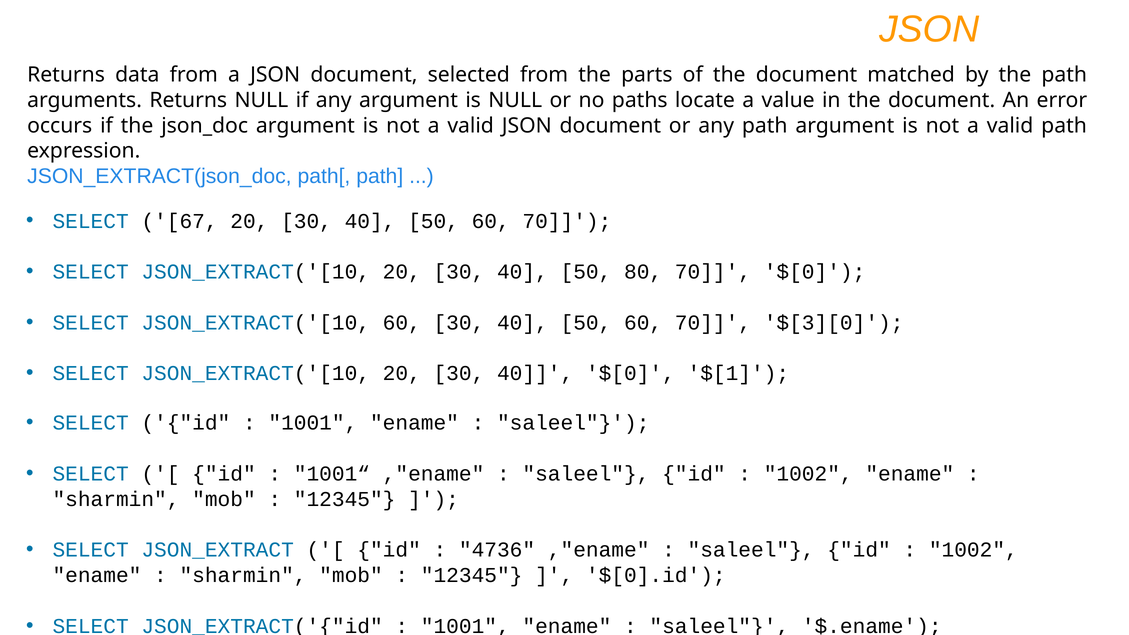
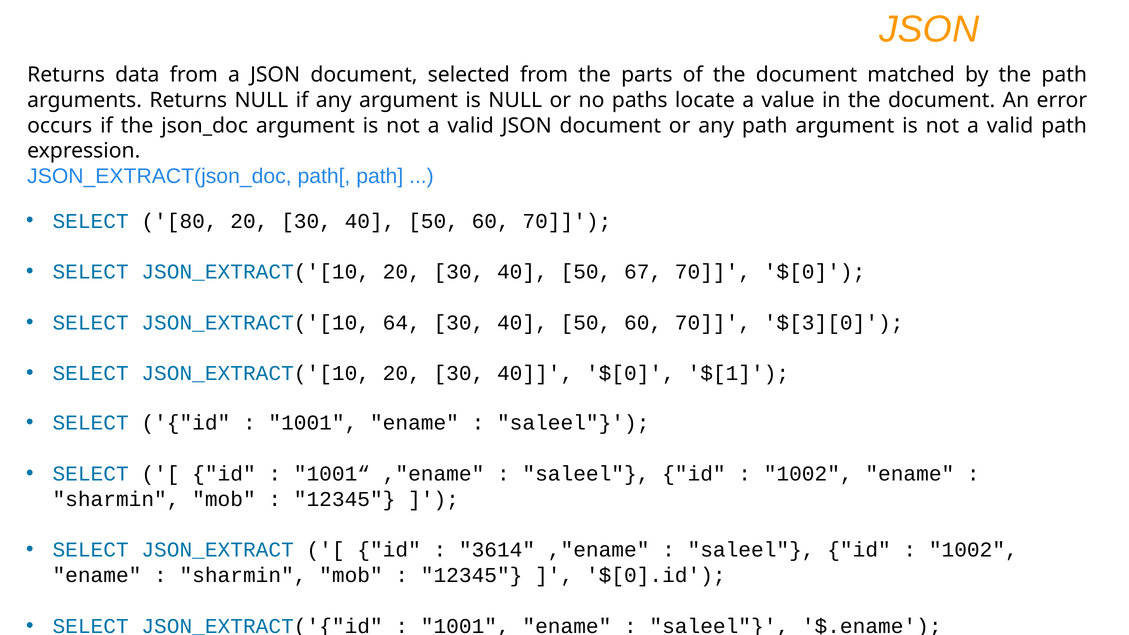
67: 67 -> 80
80: 80 -> 67
JSON_EXTRACT('[10 60: 60 -> 64
4736: 4736 -> 3614
